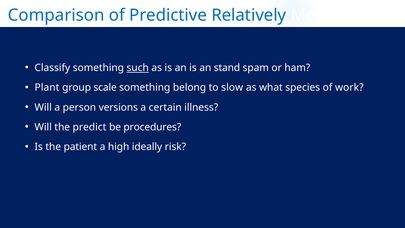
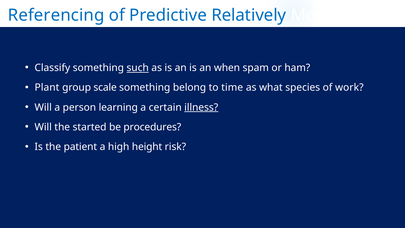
Comparison: Comparison -> Referencing
stand: stand -> when
slow: slow -> time
versions: versions -> learning
illness underline: none -> present
predict: predict -> started
ideally: ideally -> height
